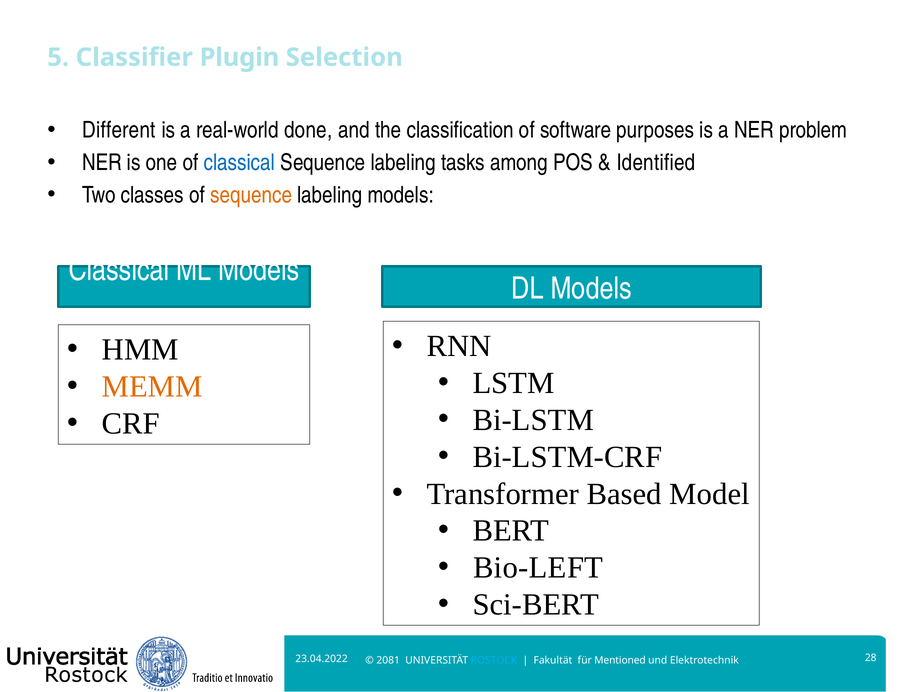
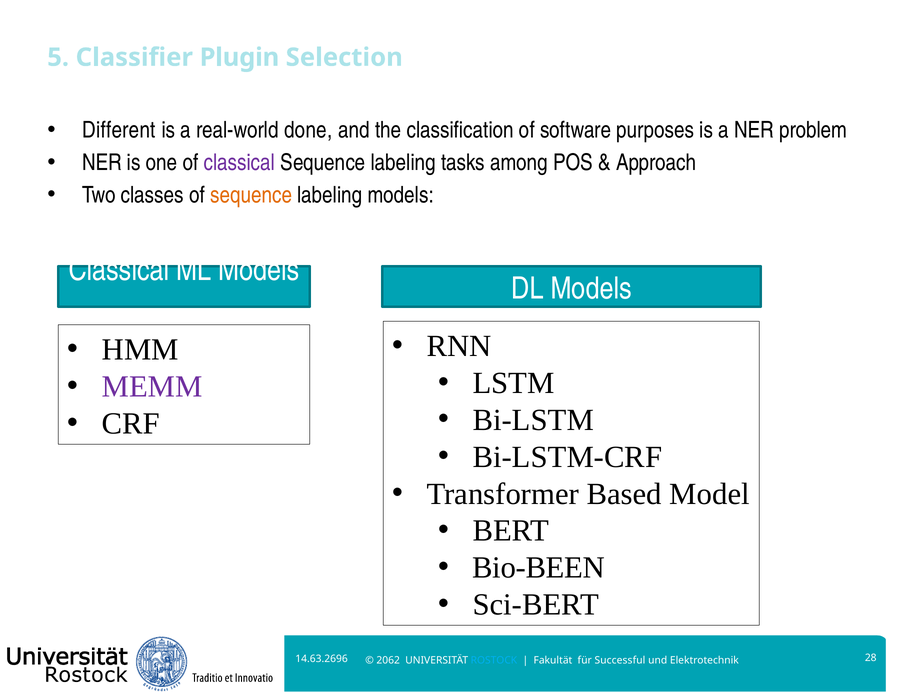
classical at (239, 163) colour: blue -> purple
Identified: Identified -> Approach
MEMM colour: orange -> purple
Bio-LEFT: Bio-LEFT -> Bio-BEEN
23.04.2022: 23.04.2022 -> 14.63.2696
2081: 2081 -> 2062
Mentioned: Mentioned -> Successful
